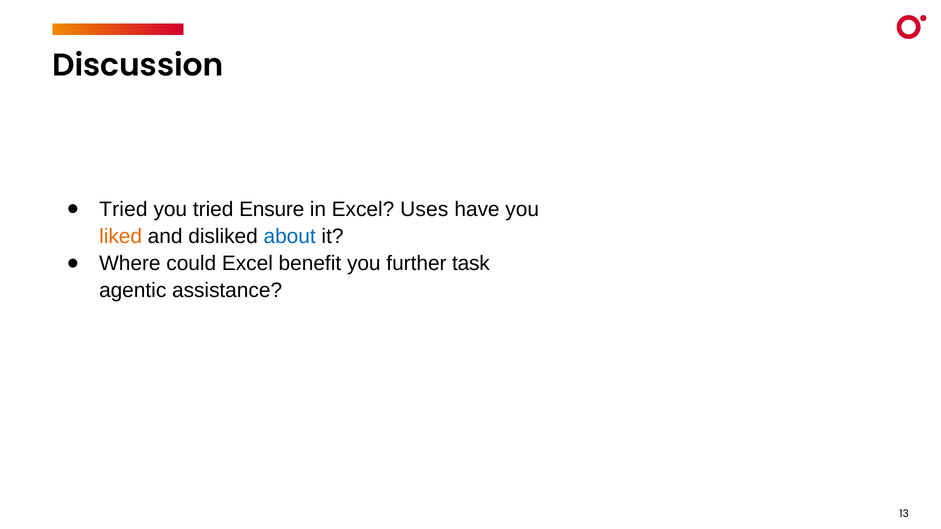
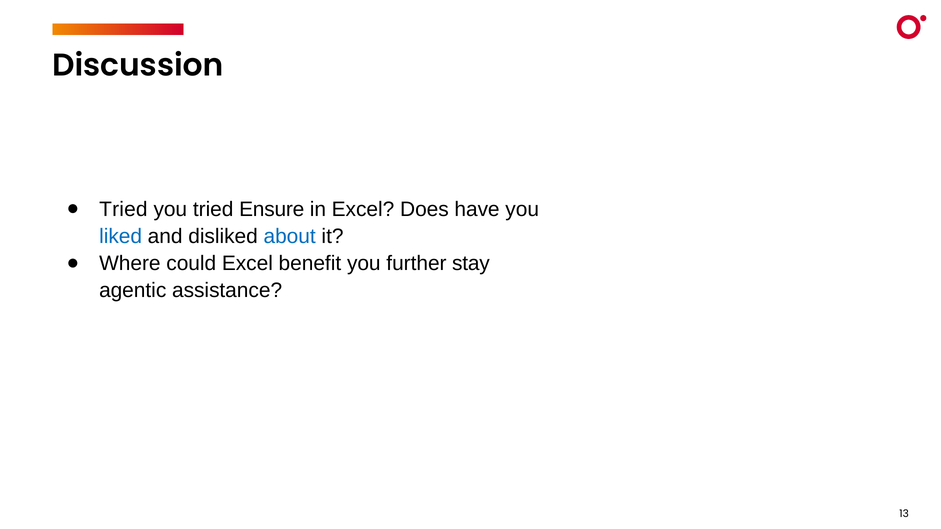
Uses: Uses -> Does
liked colour: orange -> blue
task: task -> stay
